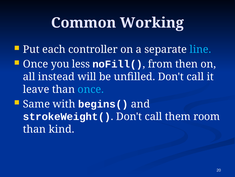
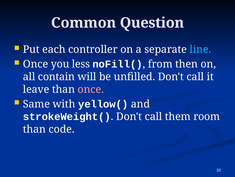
Working: Working -> Question
instead: instead -> contain
once at (91, 89) colour: light blue -> pink
begins(: begins( -> yellow(
kind: kind -> code
